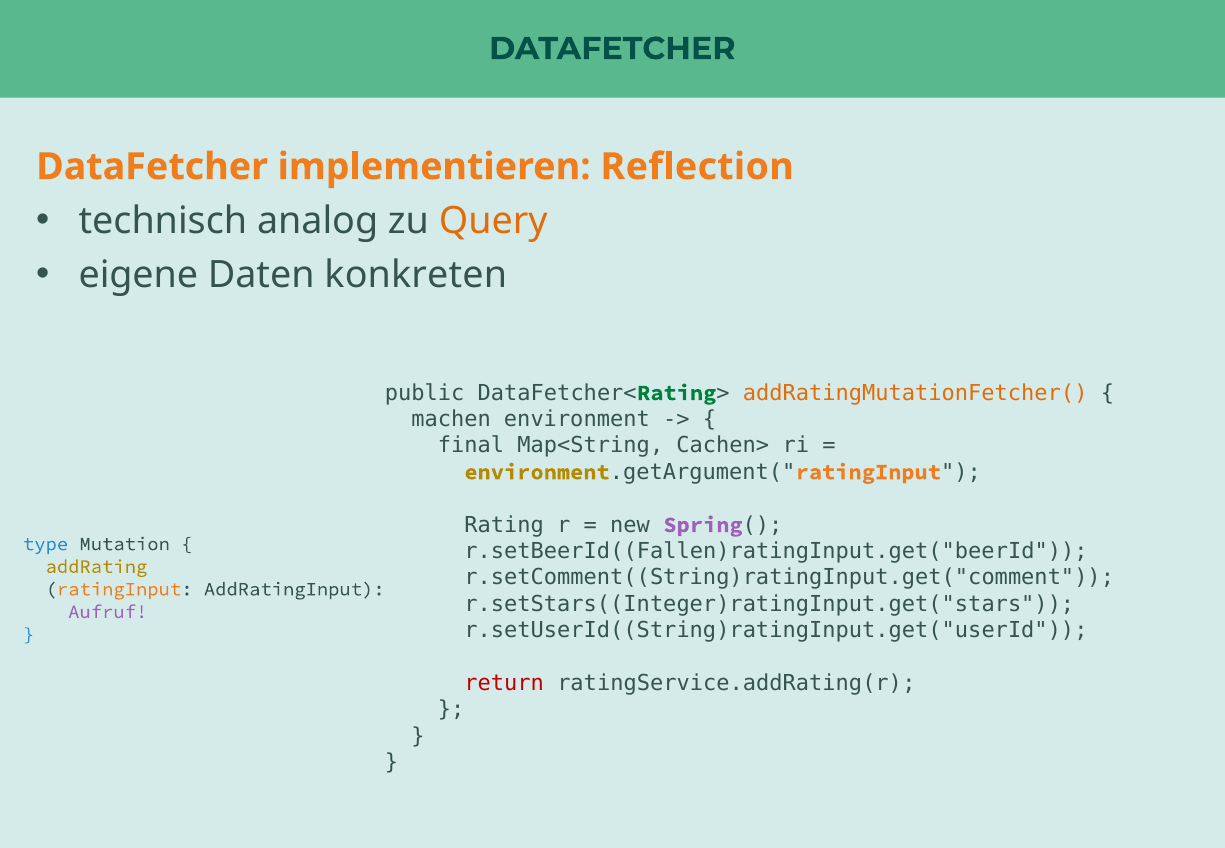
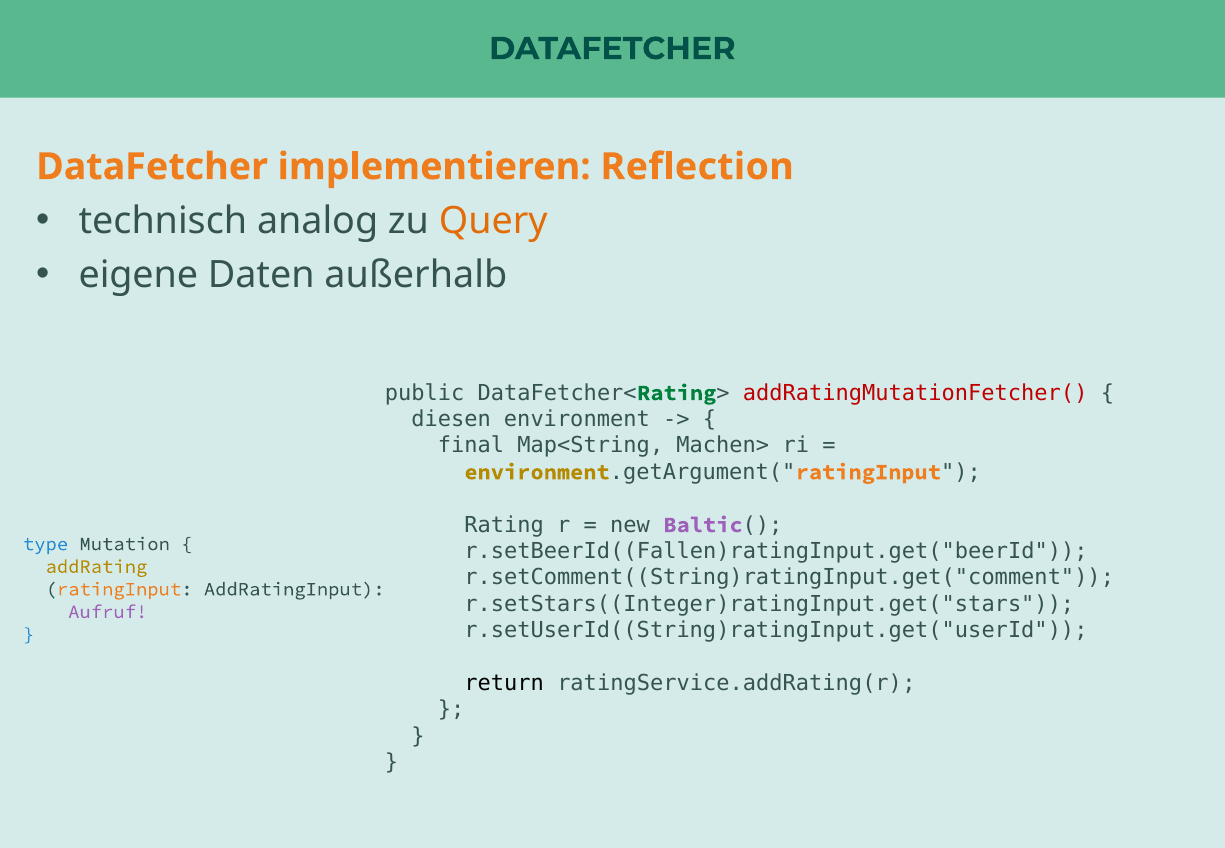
konkreten: konkreten -> außerhalb
addRatingMutationFetcher( colour: orange -> red
machen: machen -> diesen
Cachen>: Cachen> -> Machen>
Spring: Spring -> Baltic
return colour: red -> black
